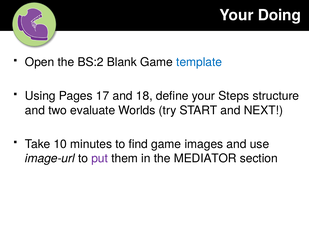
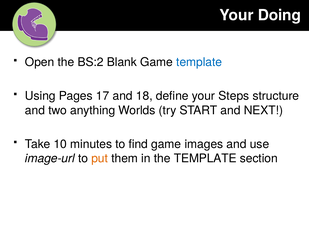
evaluate: evaluate -> anything
put colour: purple -> orange
the MEDIATOR: MEDIATOR -> TEMPLATE
